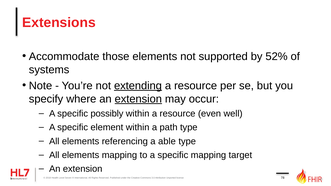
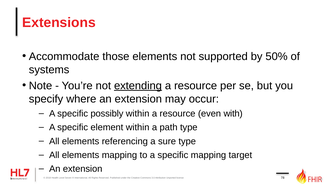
52%: 52% -> 50%
extension at (138, 99) underline: present -> none
well: well -> with
able: able -> sure
